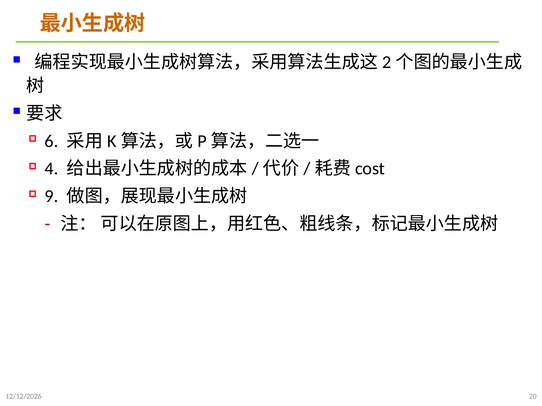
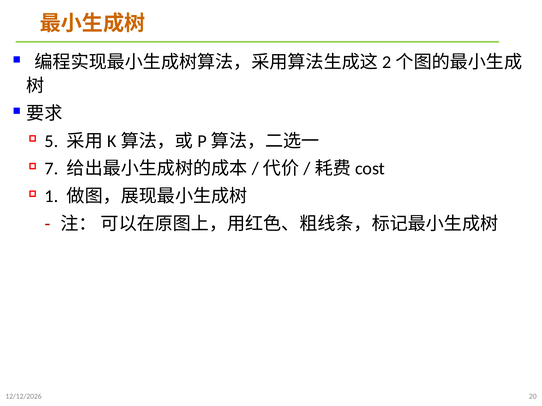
6: 6 -> 5
4: 4 -> 7
9: 9 -> 1
